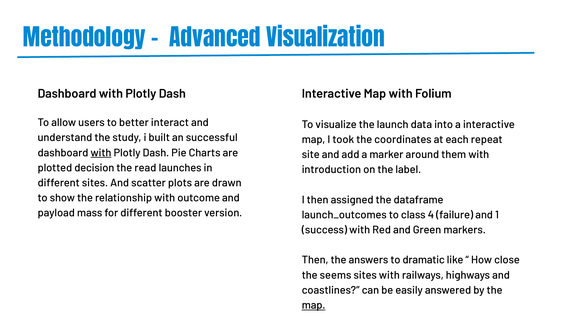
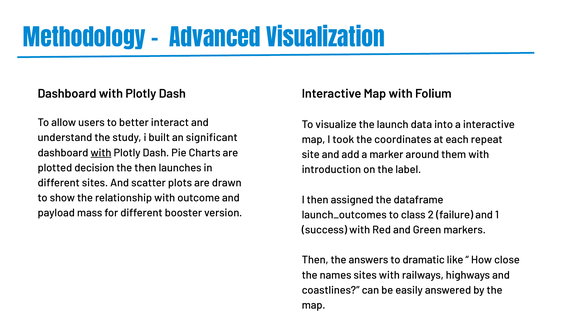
successful: successful -> significant
the read: read -> then
4: 4 -> 2
seems: seems -> names
map at (314, 305) underline: present -> none
